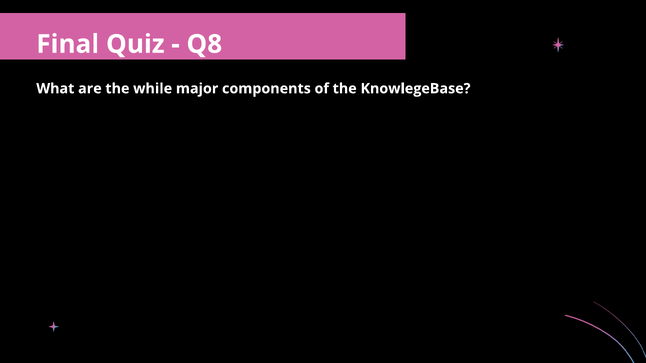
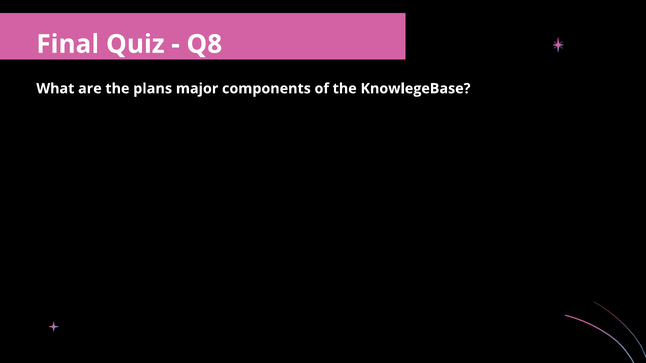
while: while -> plans
